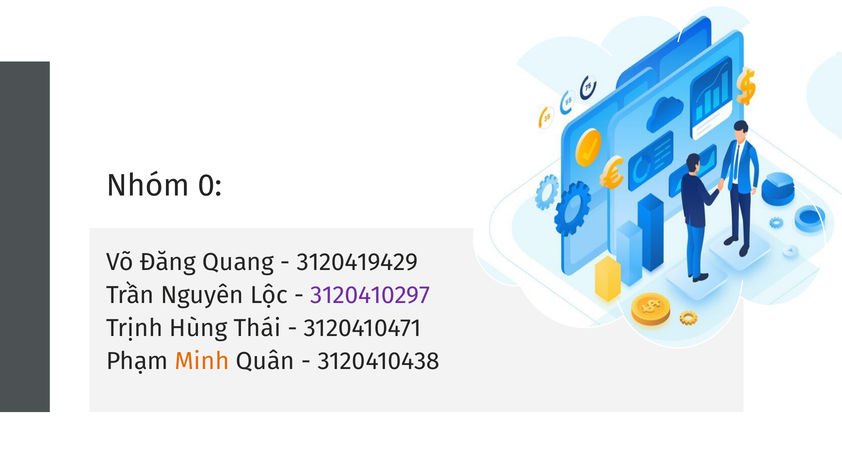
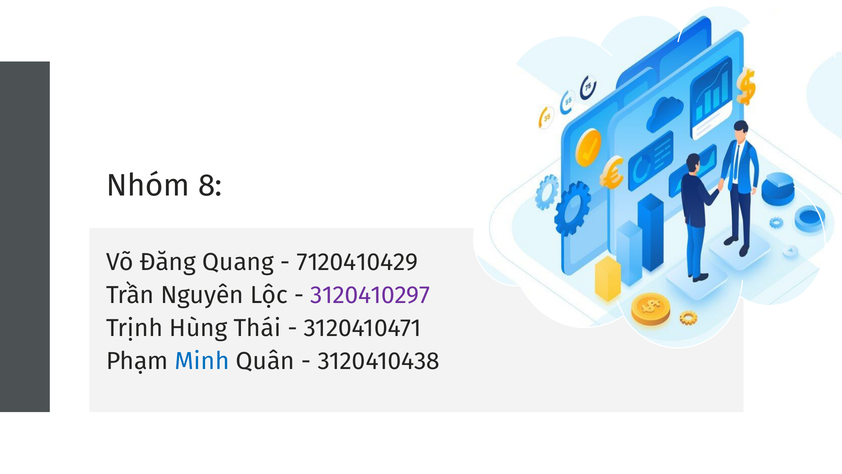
0: 0 -> 8
3120419429: 3120419429 -> 7120410429
Minh colour: orange -> blue
